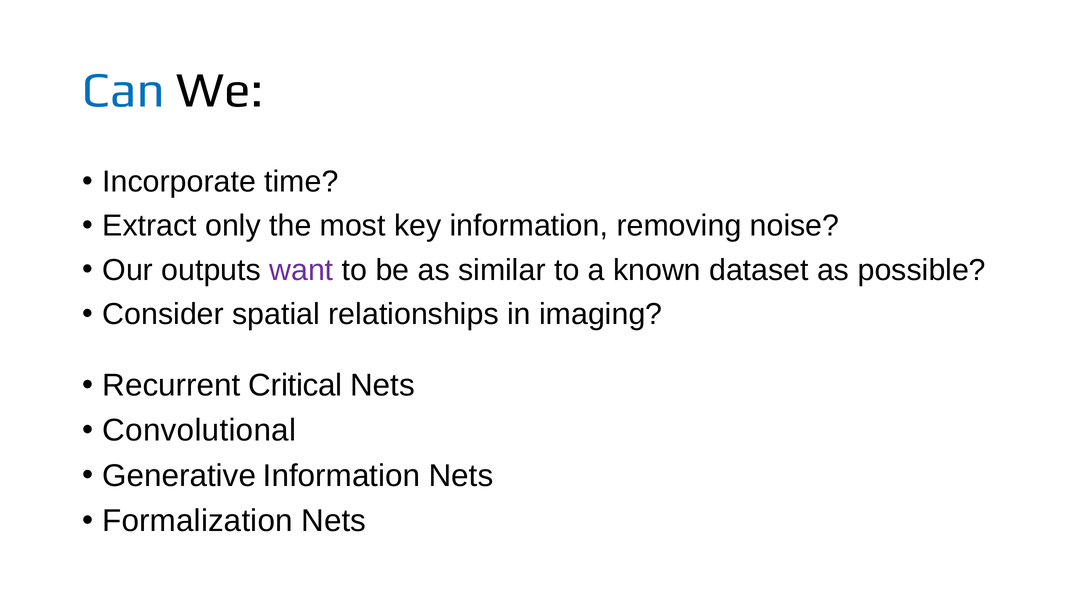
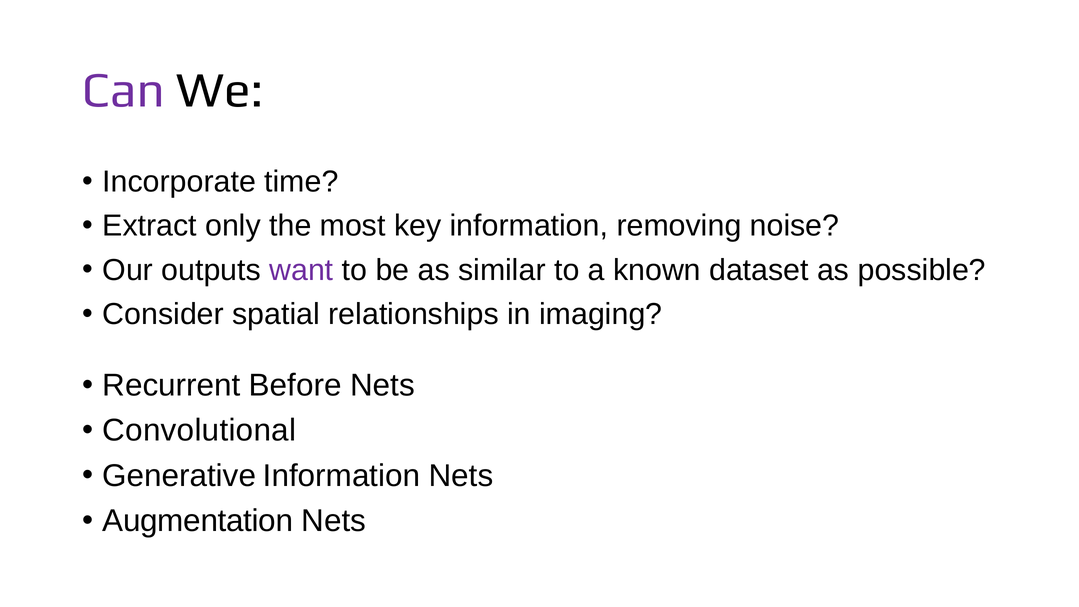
Can colour: blue -> purple
Critical: Critical -> Before
Formalization: Formalization -> Augmentation
